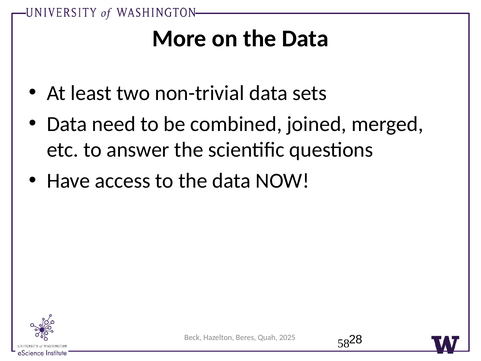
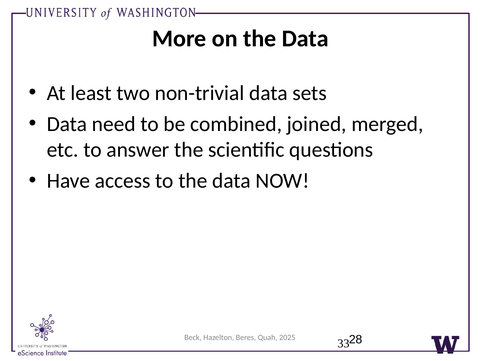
58: 58 -> 33
